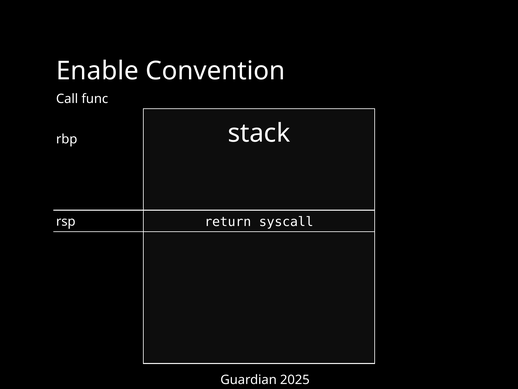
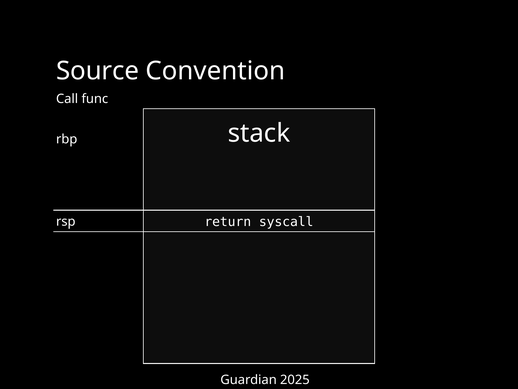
Enable: Enable -> Source
